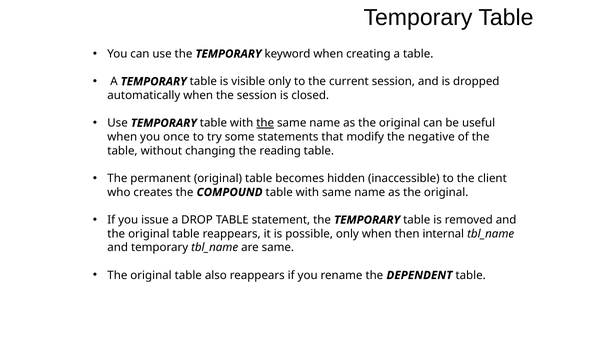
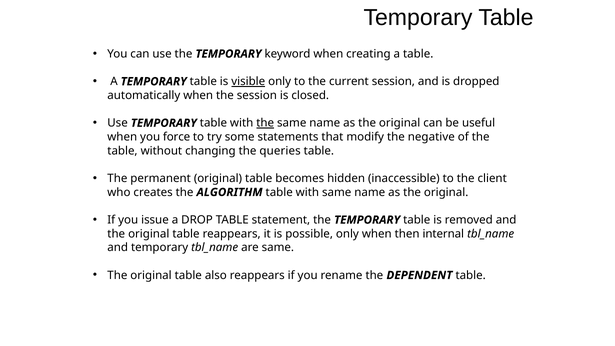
visible underline: none -> present
once: once -> force
reading: reading -> queries
COMPOUND: COMPOUND -> ALGORITHM
